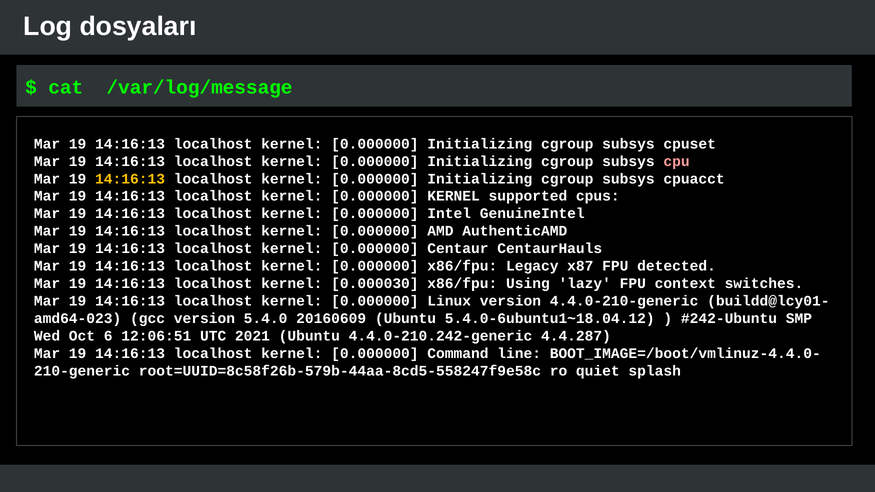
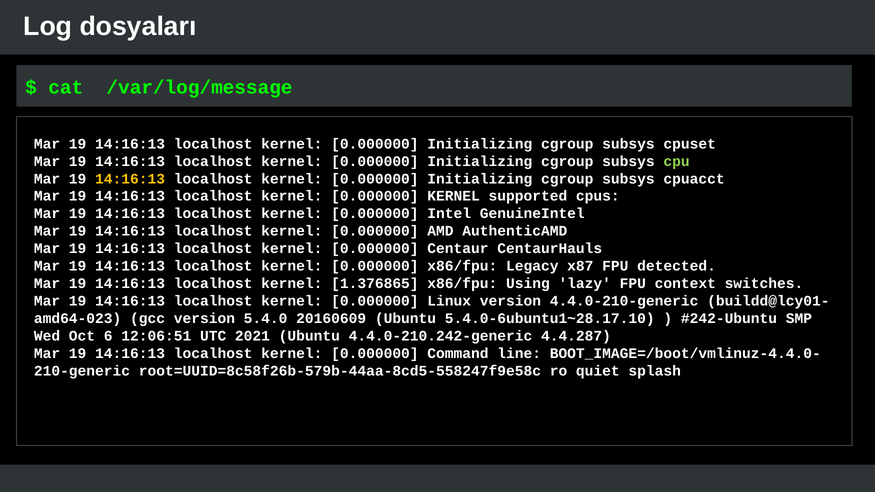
cpu colour: pink -> light green
0.000030: 0.000030 -> 1.376865
5.4.0-6ubuntu1~18.04.12: 5.4.0-6ubuntu1~18.04.12 -> 5.4.0-6ubuntu1~28.17.10
